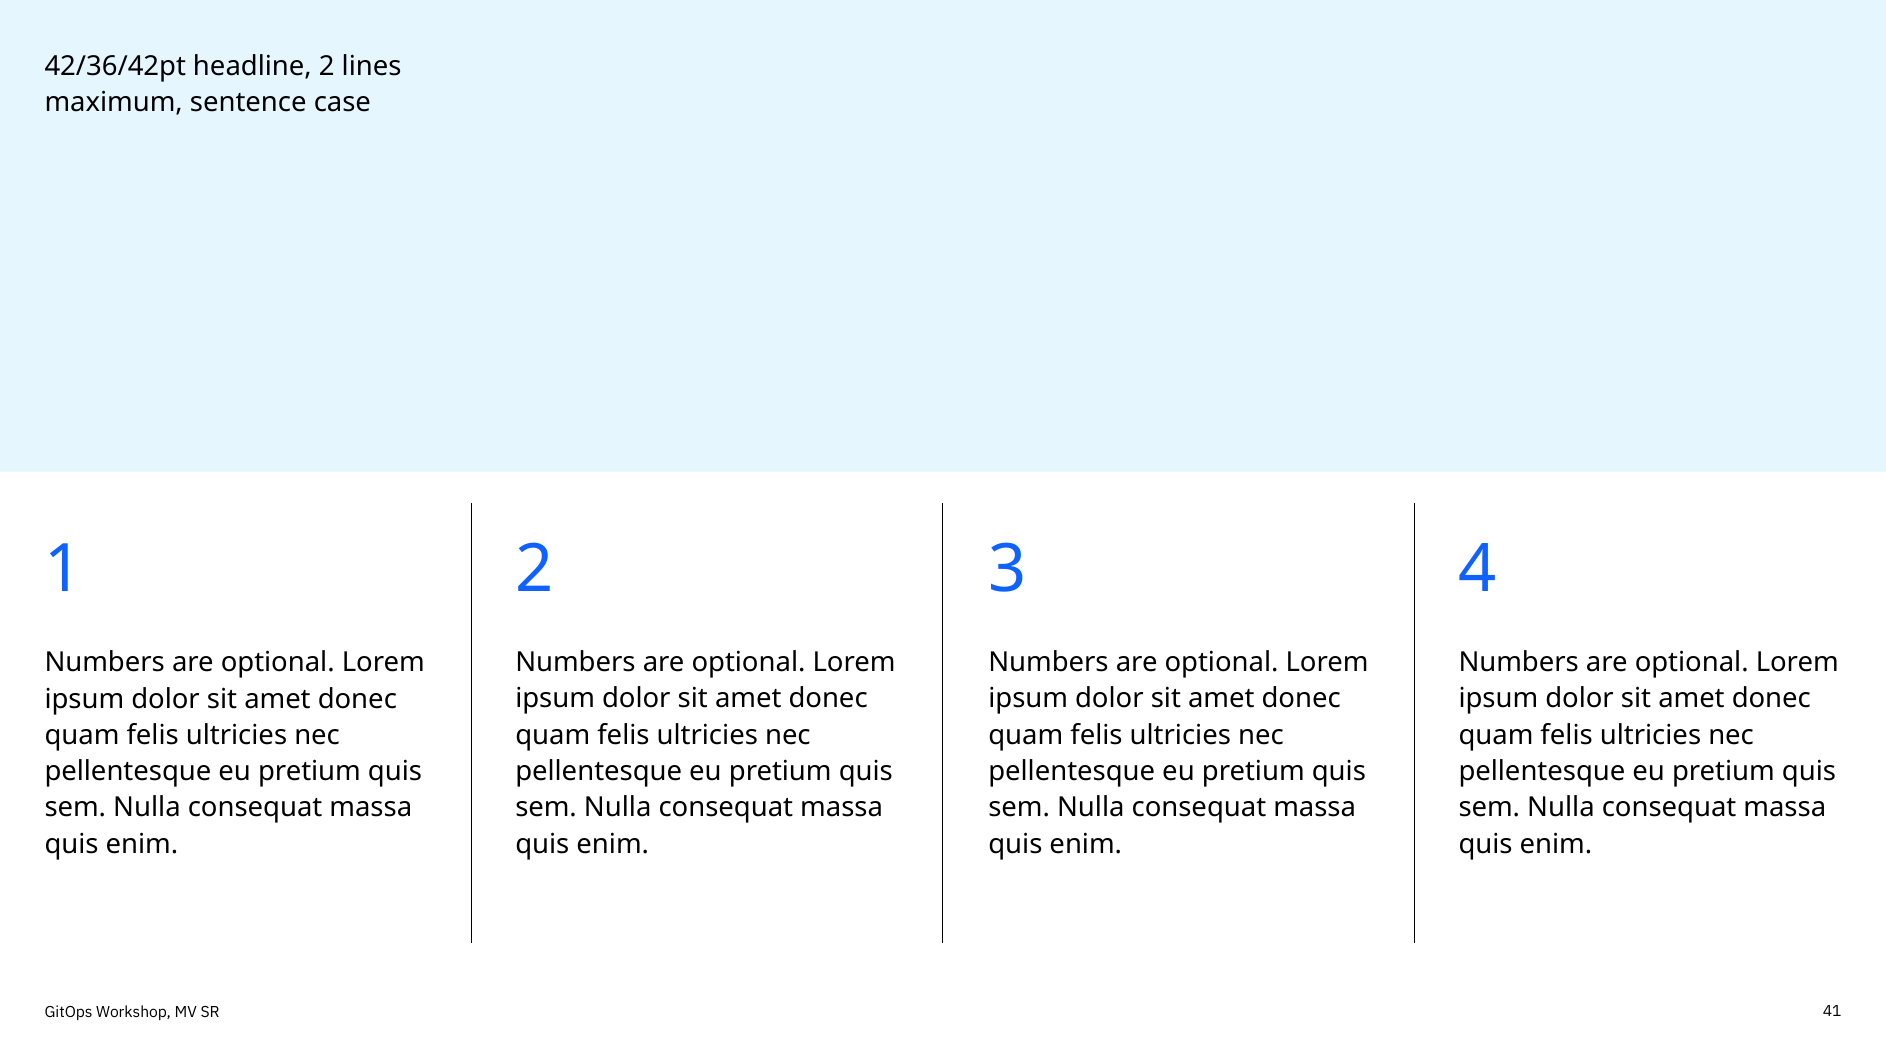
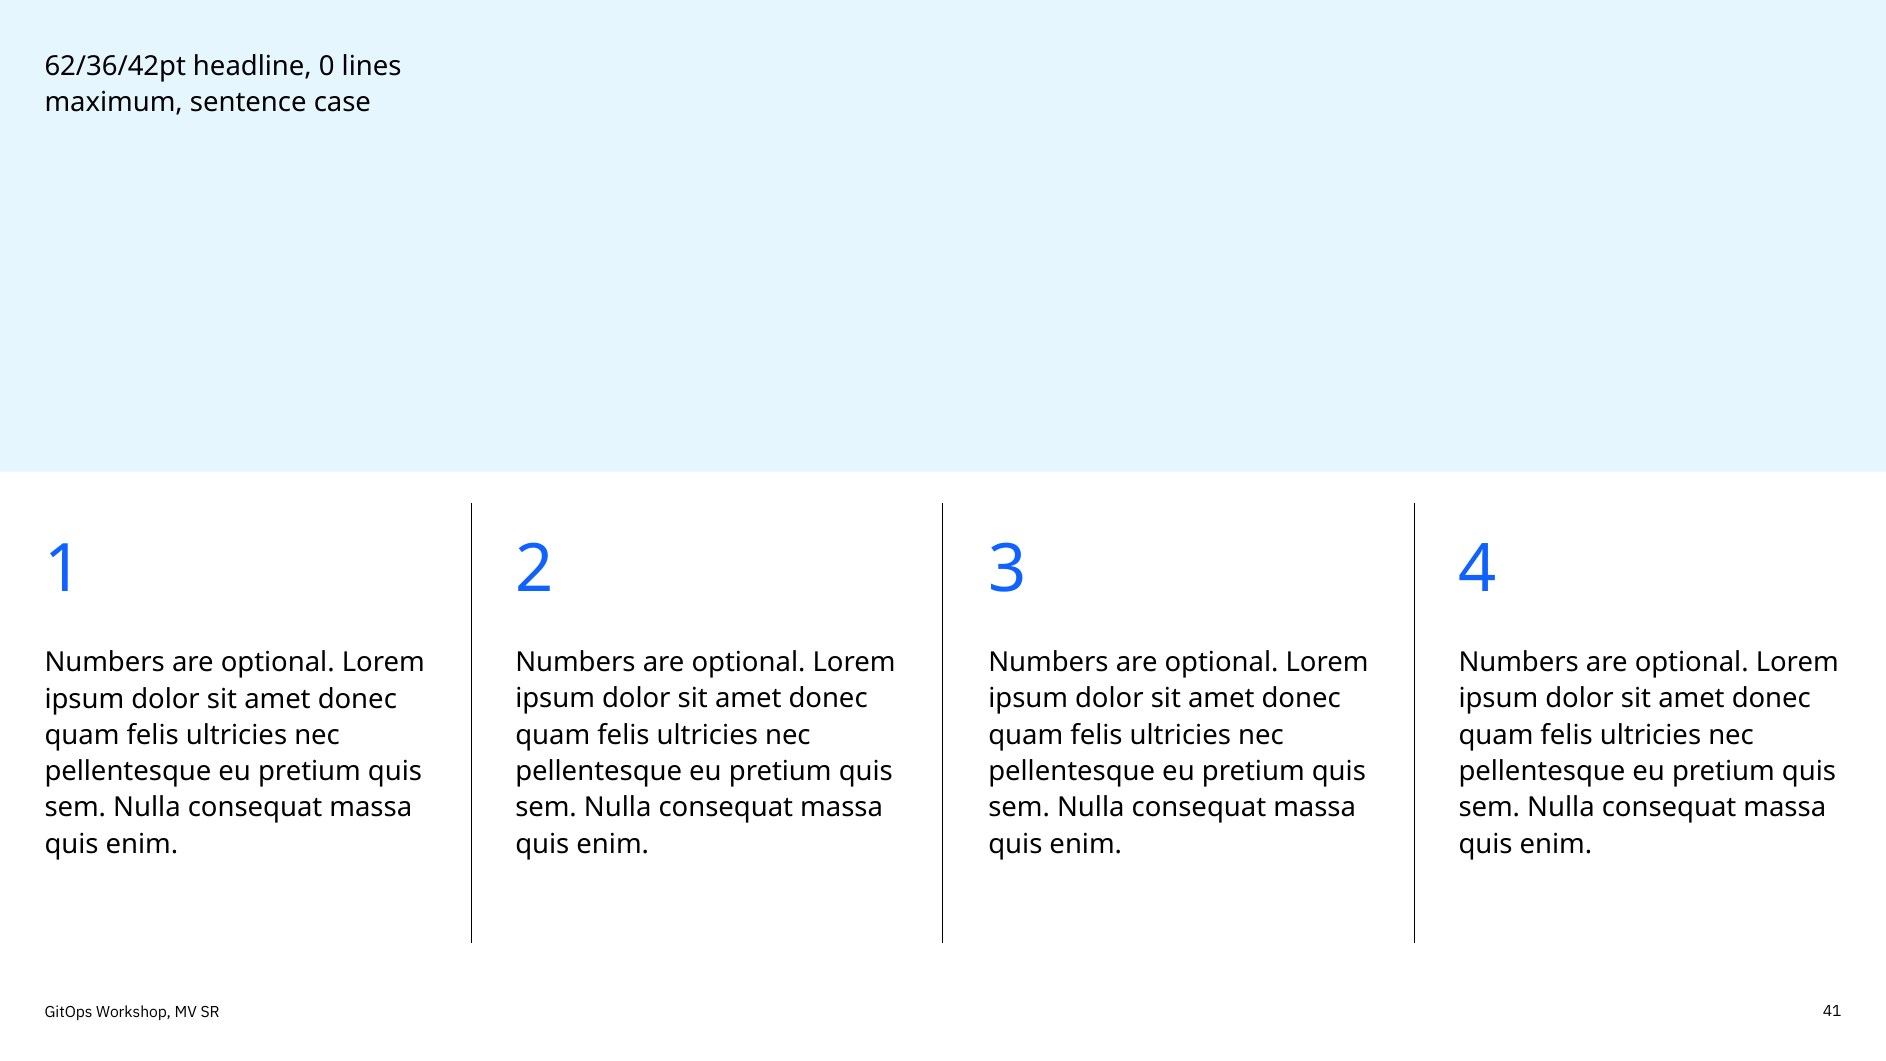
42/36/42pt: 42/36/42pt -> 62/36/42pt
headline 2: 2 -> 0
